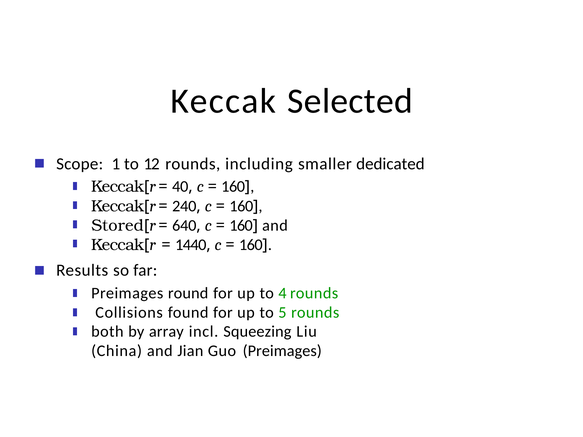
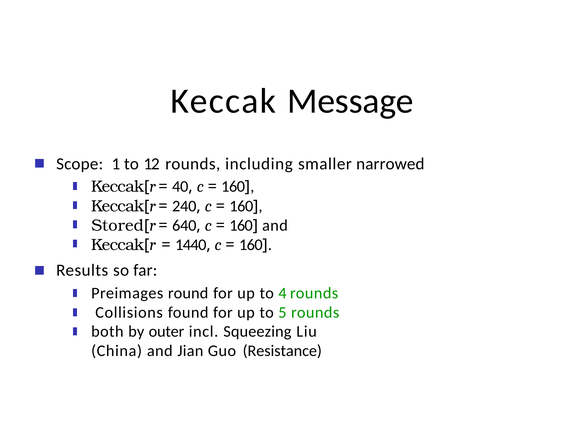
Selected: Selected -> Message
dedicated: dedicated -> narrowed
array: array -> outer
Guo Preimages: Preimages -> Resistance
